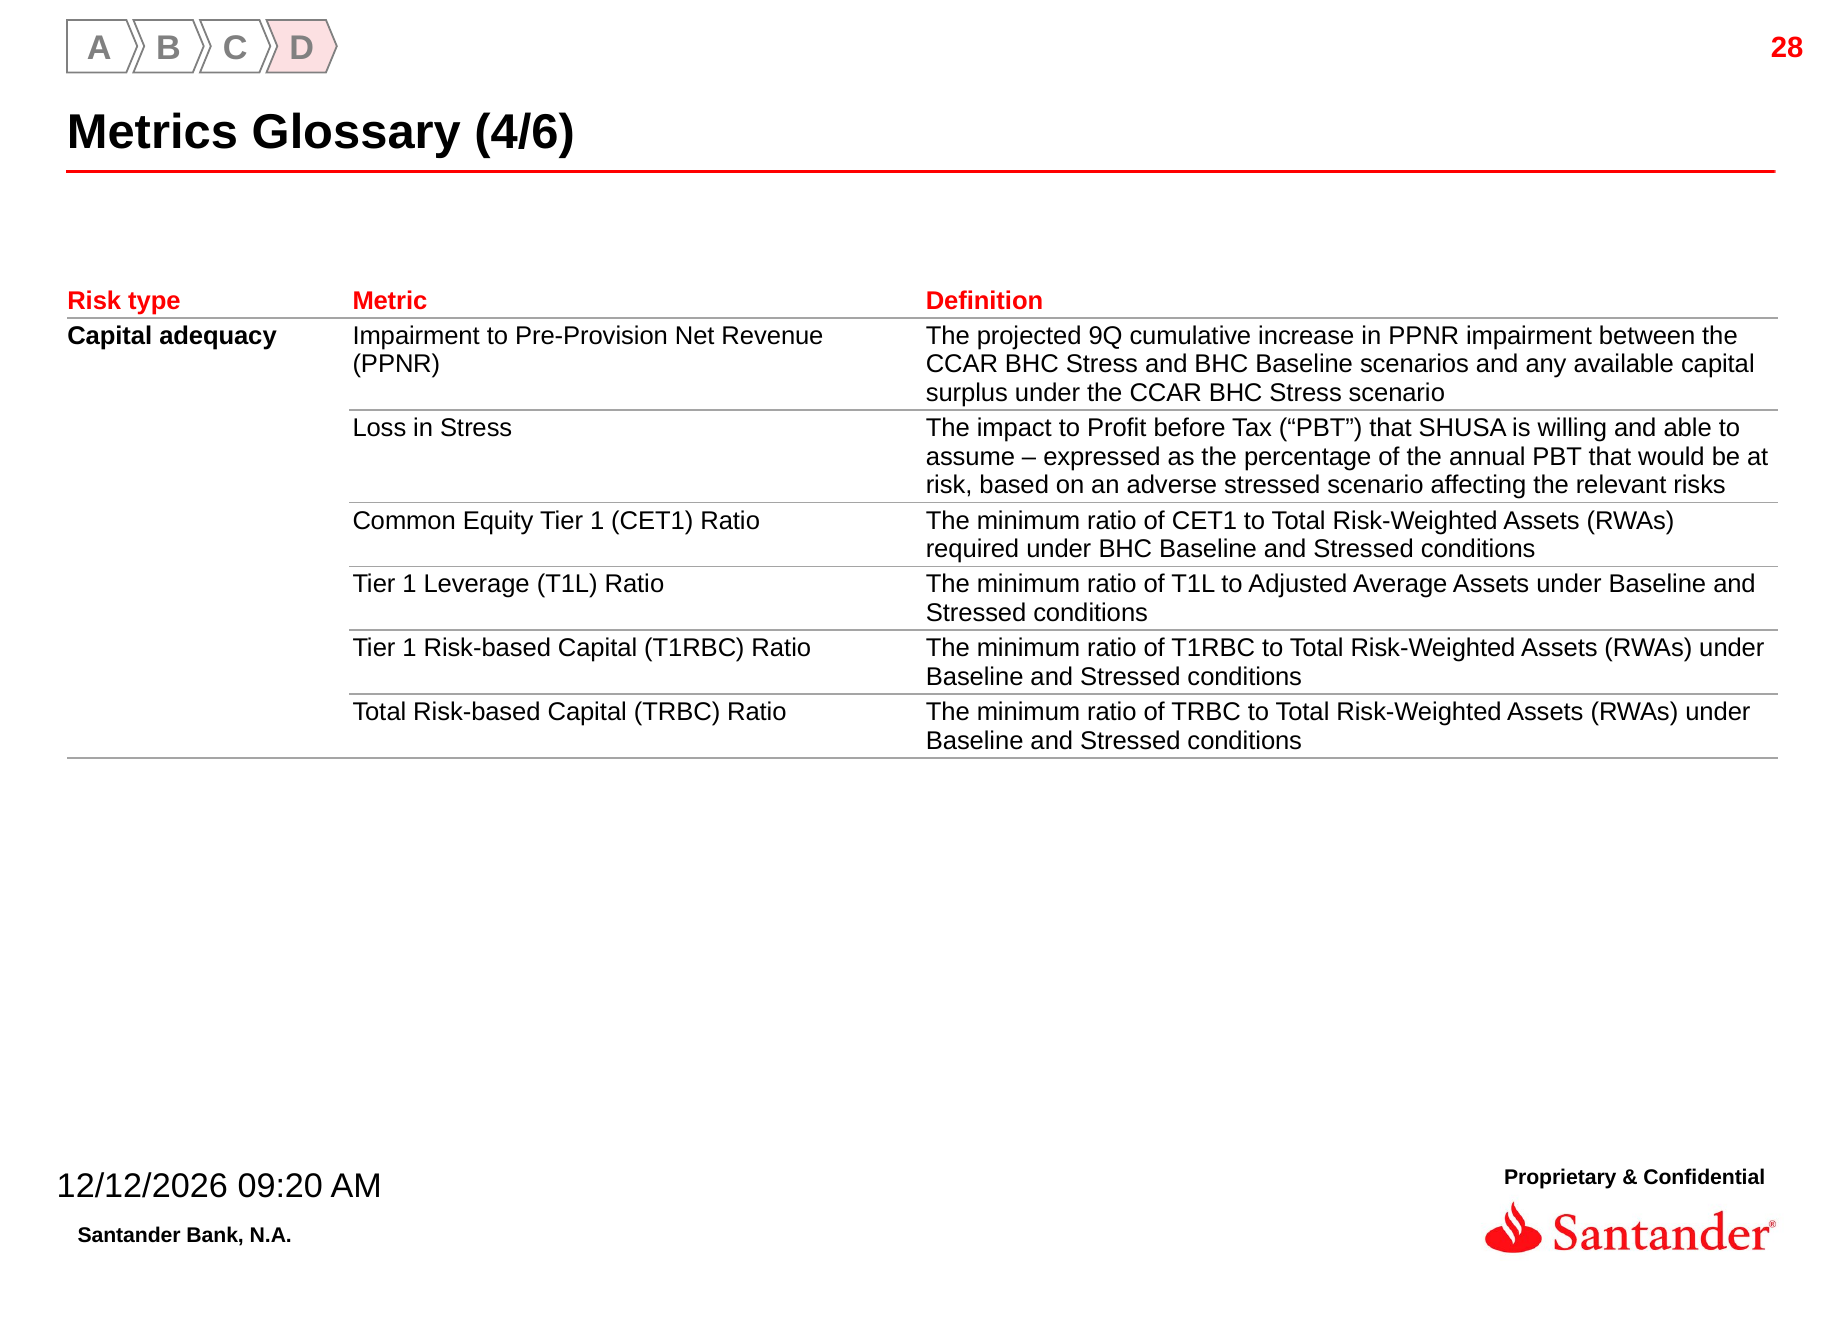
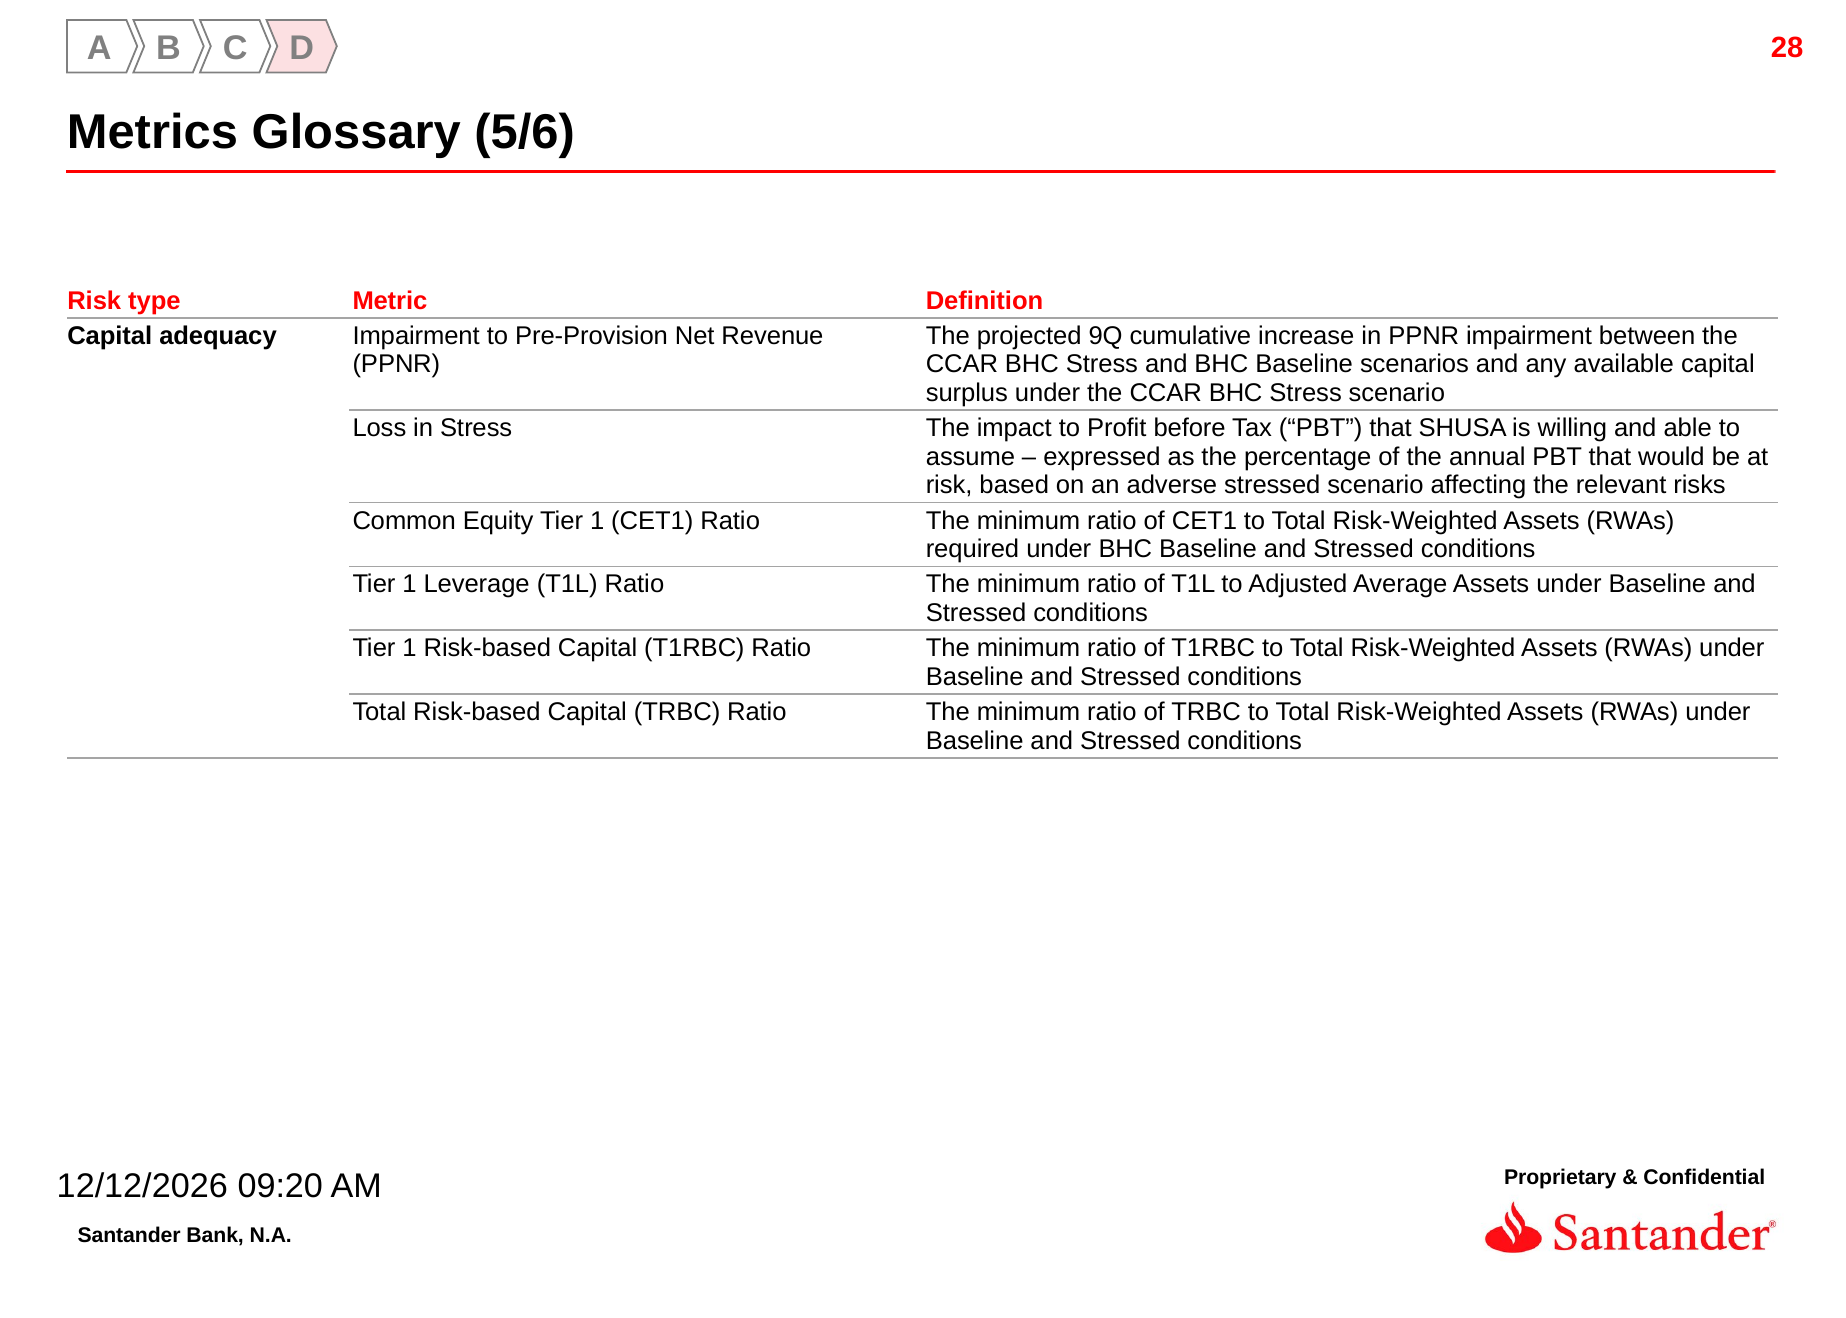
4/6: 4/6 -> 5/6
